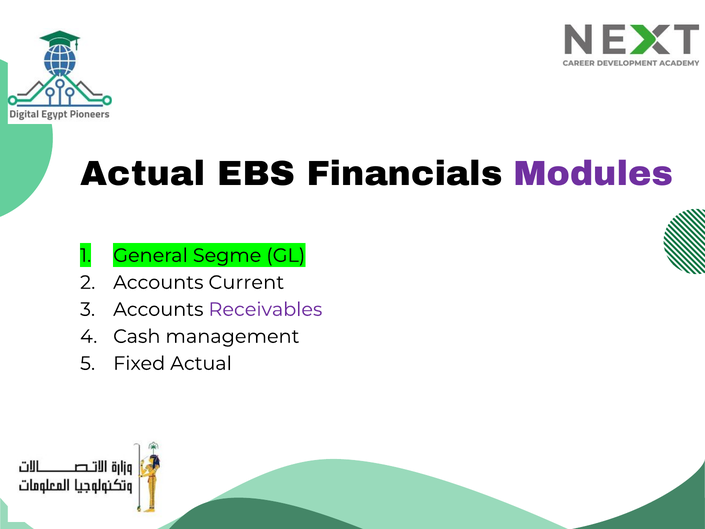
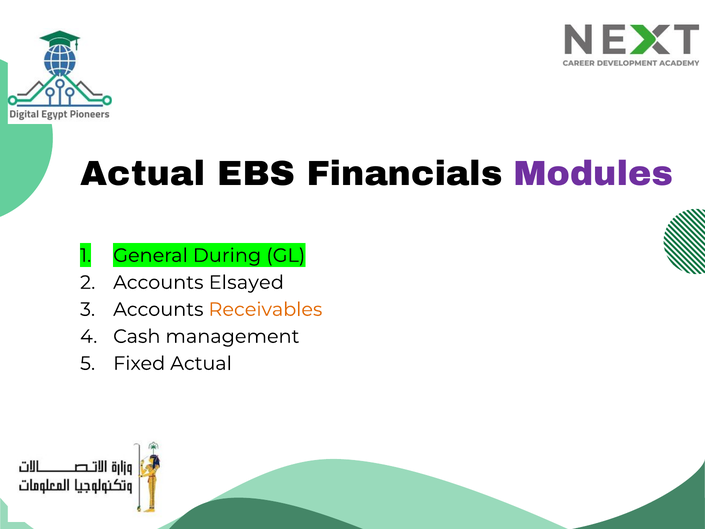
Segme: Segme -> During
Current: Current -> Elsayed
Receivables colour: purple -> orange
